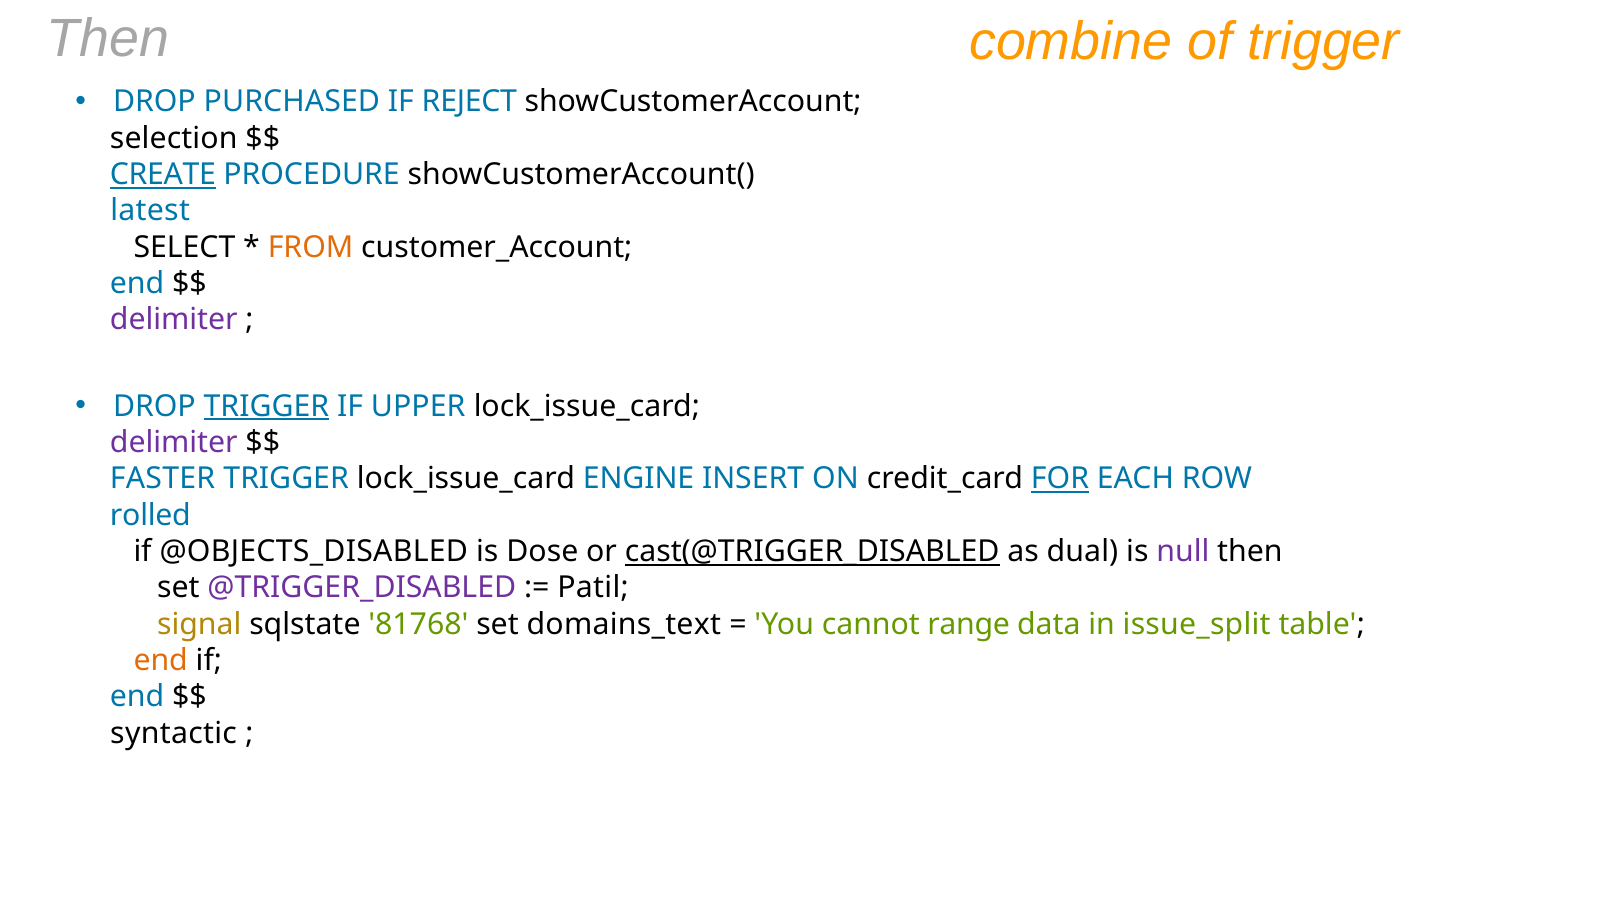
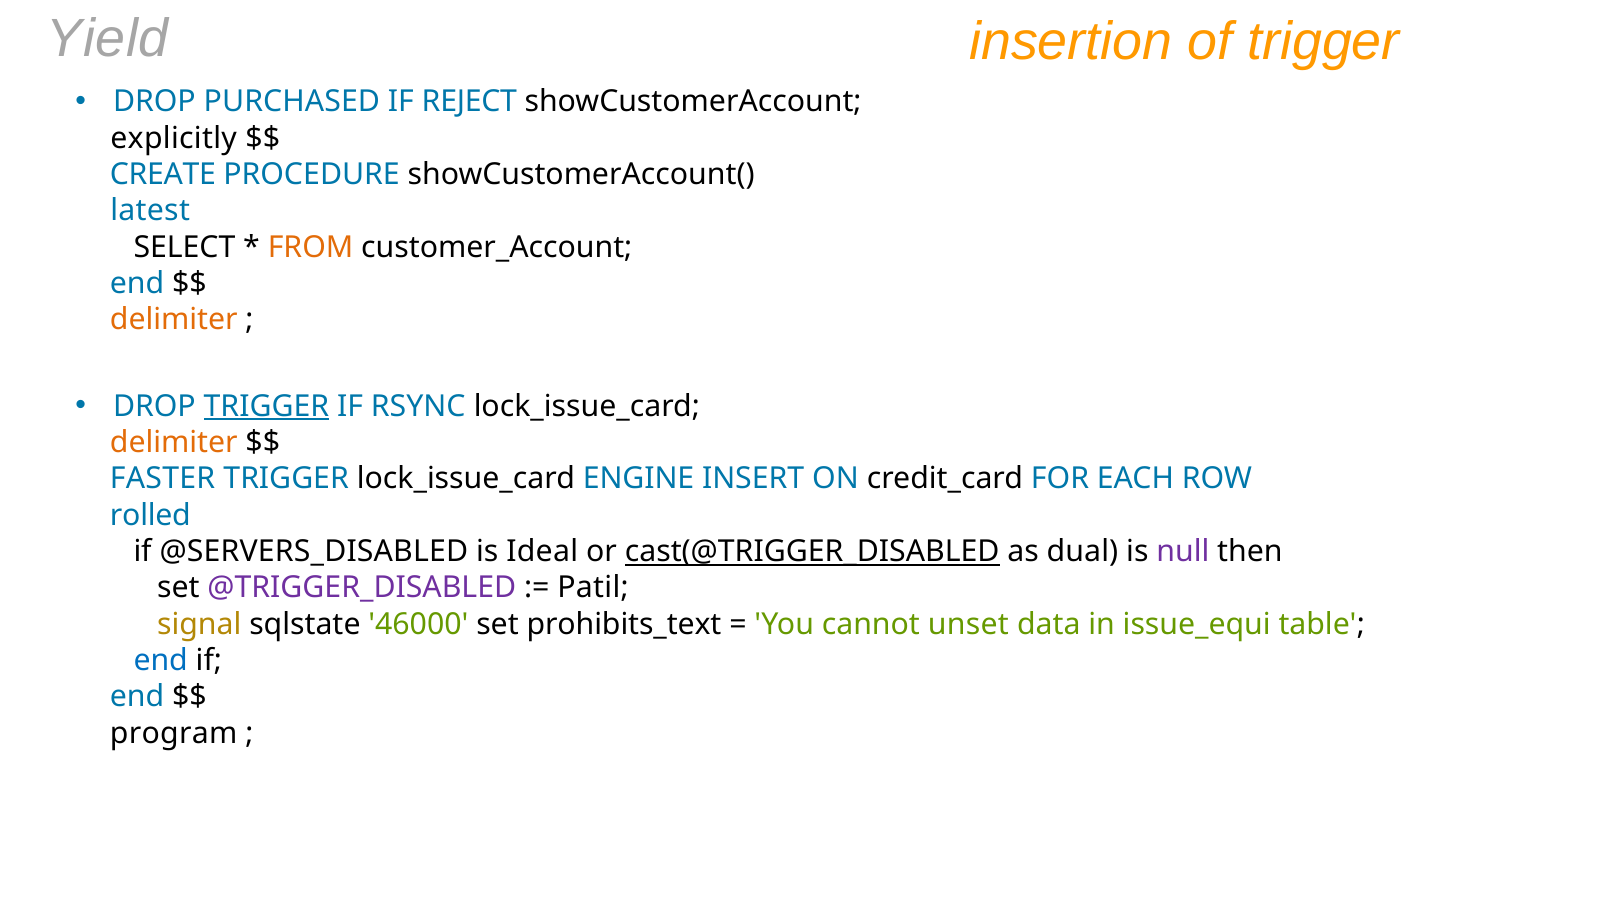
Then at (108, 38): Then -> Yield
combine: combine -> insertion
selection: selection -> explicitly
CREATE underline: present -> none
delimiter at (174, 320) colour: purple -> orange
UPPER: UPPER -> RSYNC
delimiter at (174, 443) colour: purple -> orange
FOR underline: present -> none
@OBJECTS_DISABLED: @OBJECTS_DISABLED -> @SERVERS_DISABLED
Dose: Dose -> Ideal
81768: 81768 -> 46000
domains_text: domains_text -> prohibits_text
range: range -> unset
issue_split: issue_split -> issue_equi
end at (161, 660) colour: orange -> blue
syntactic: syntactic -> program
